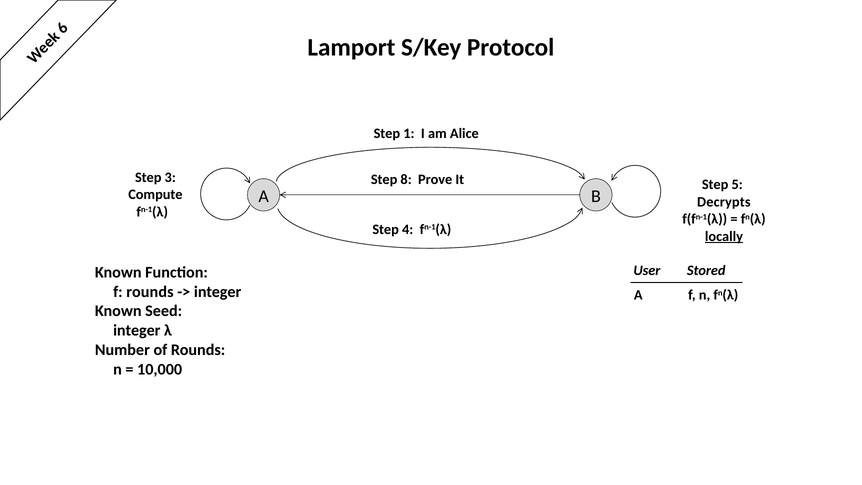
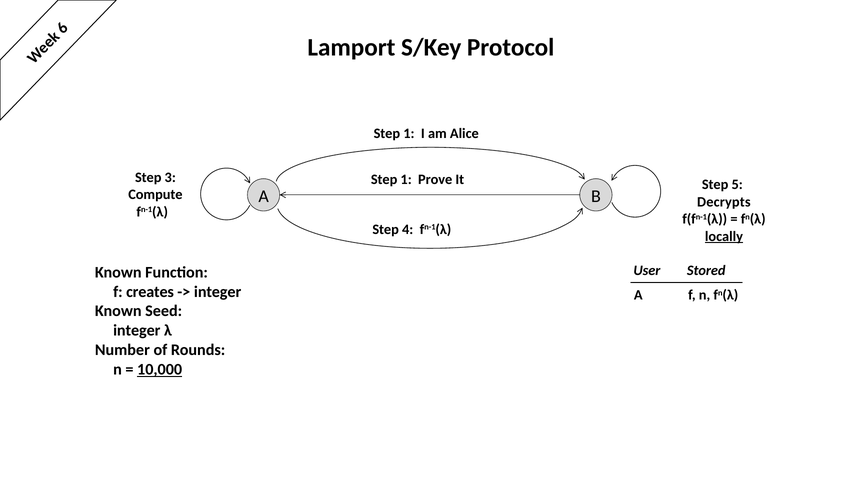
8 at (406, 179): 8 -> 1
f rounds: rounds -> creates
10,000 underline: none -> present
